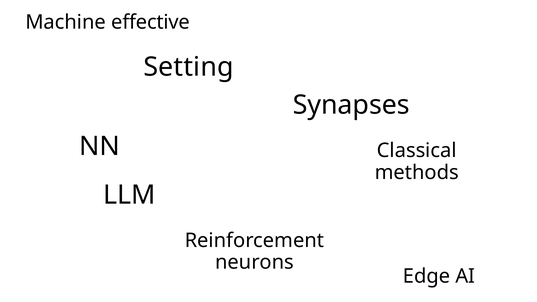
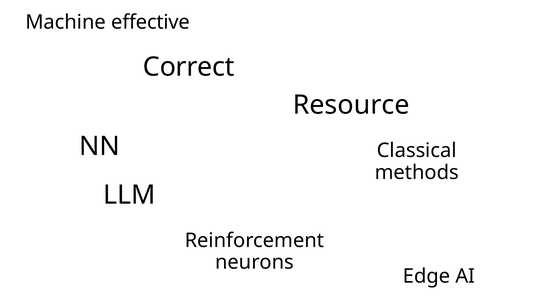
Setting: Setting -> Correct
Synapses: Synapses -> Resource
